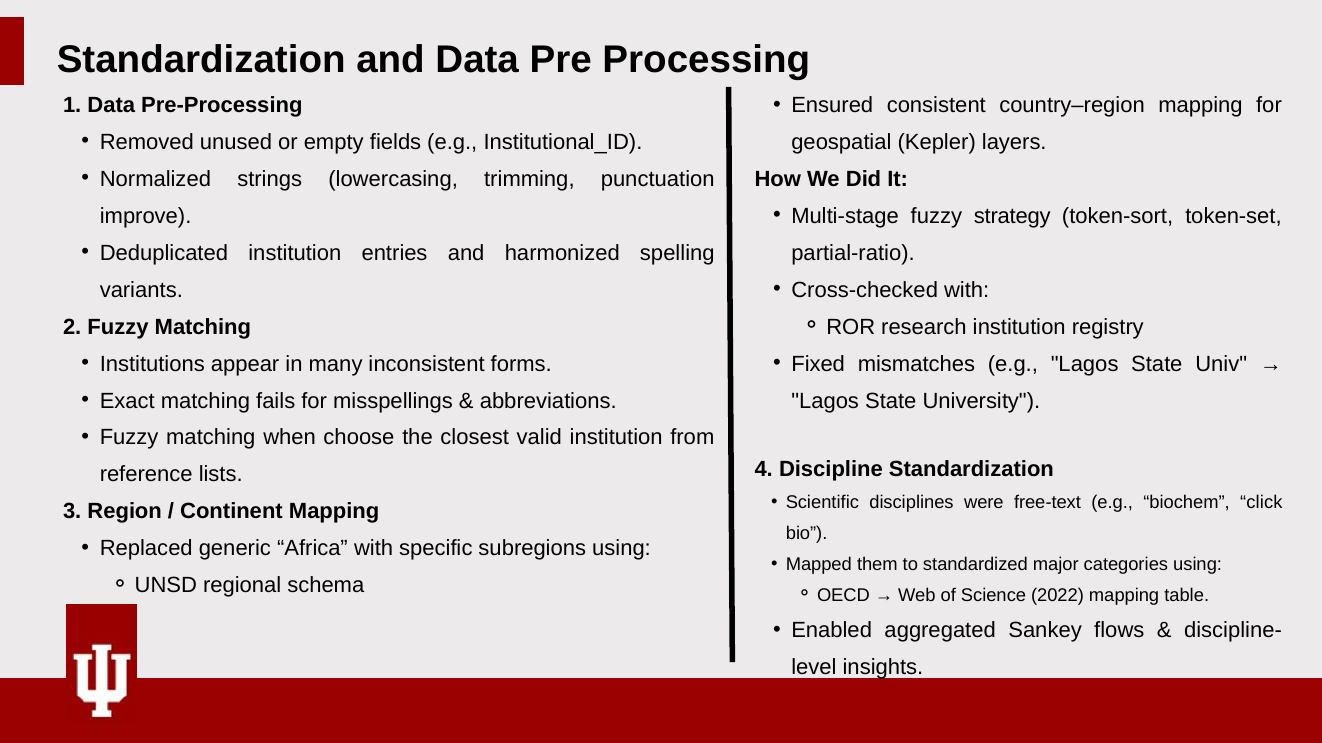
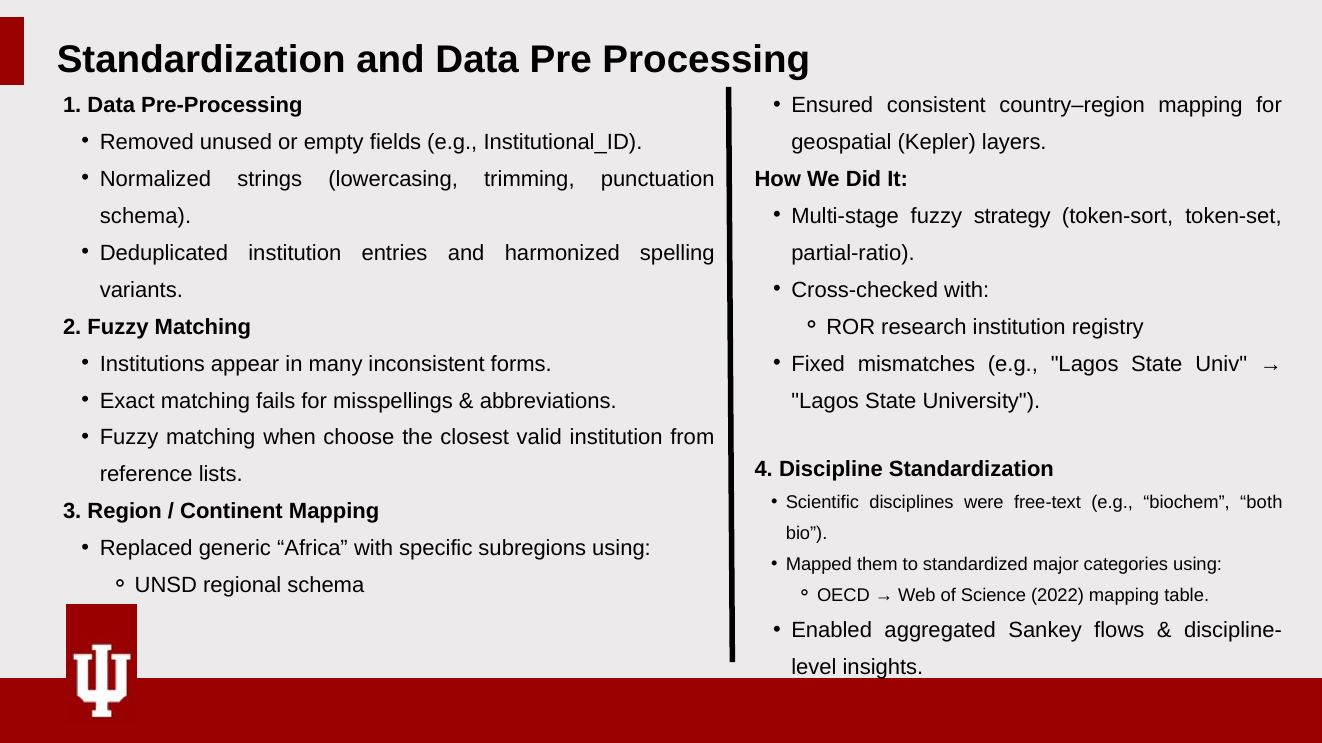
improve at (146, 216): improve -> schema
click: click -> both
